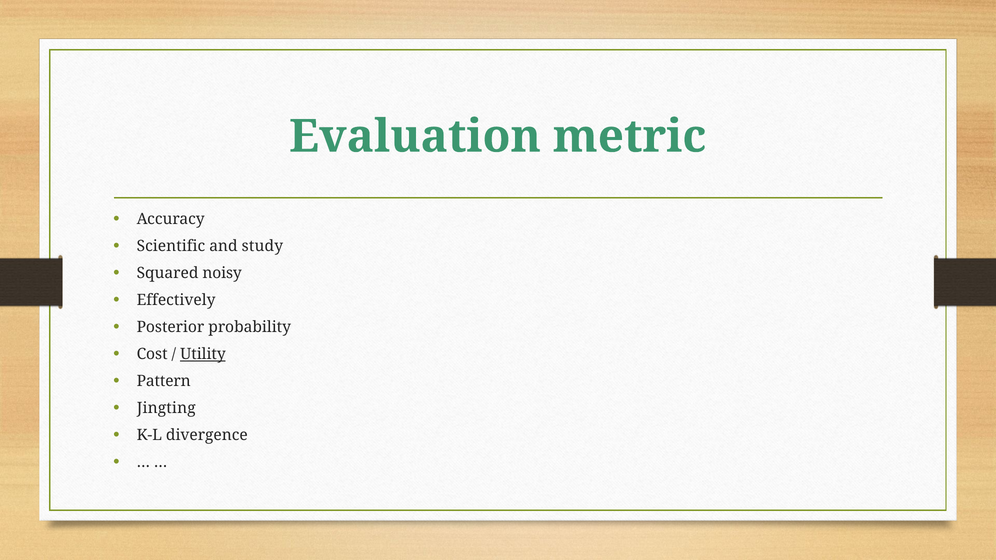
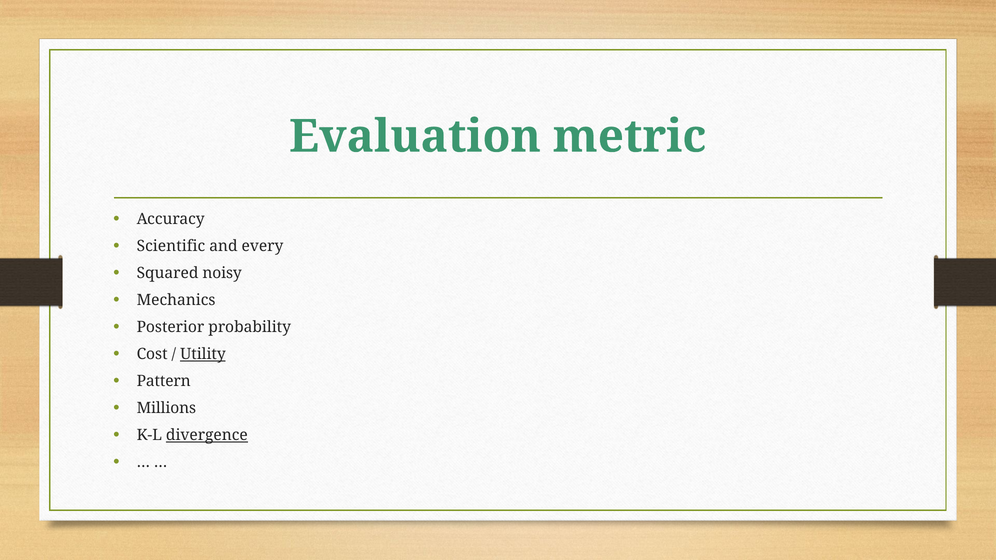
study: study -> every
Effectively: Effectively -> Mechanics
Jingting: Jingting -> Millions
divergence underline: none -> present
